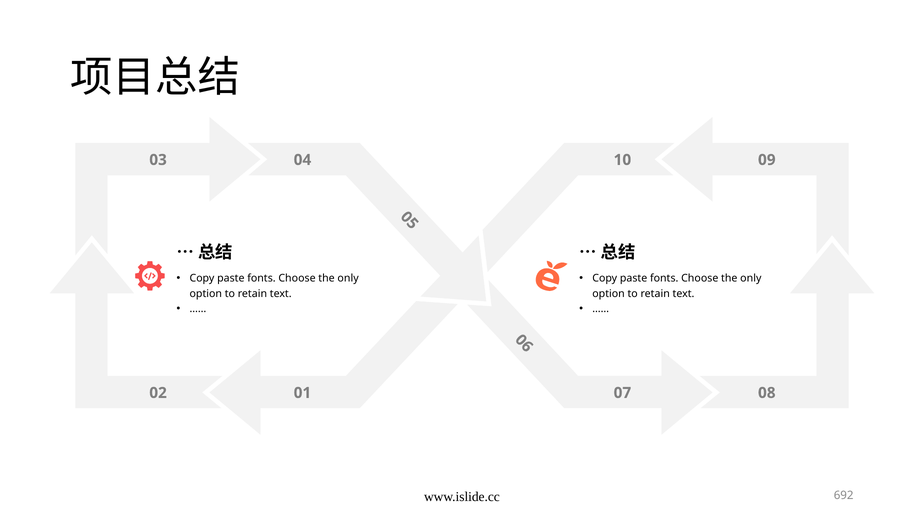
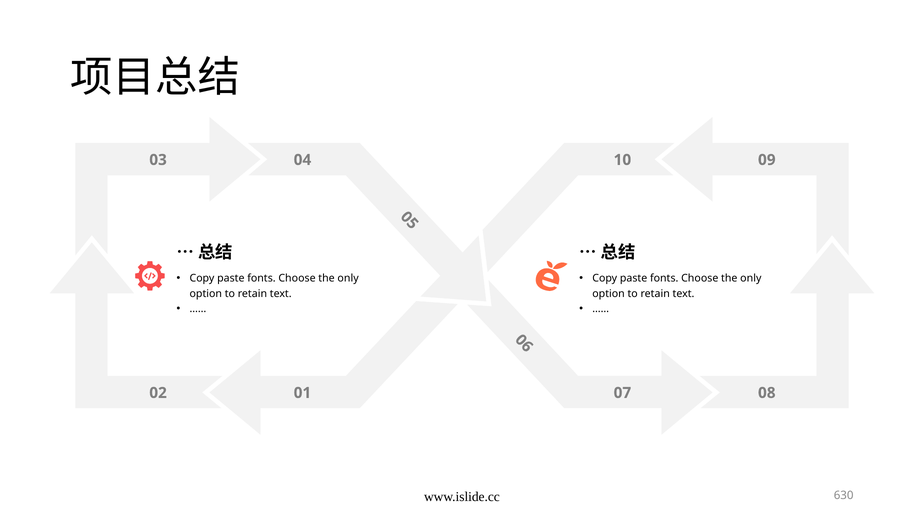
692: 692 -> 630
